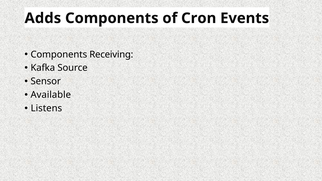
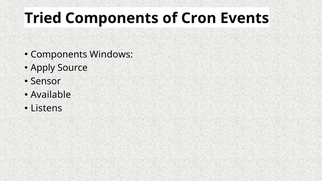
Adds: Adds -> Tried
Receiving: Receiving -> Windows
Kafka: Kafka -> Apply
